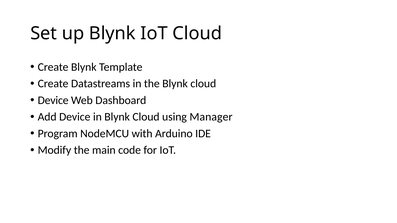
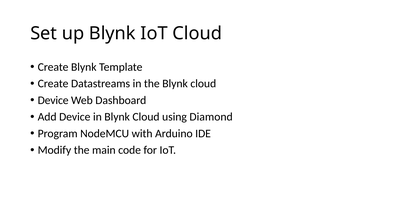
Manager: Manager -> Diamond
